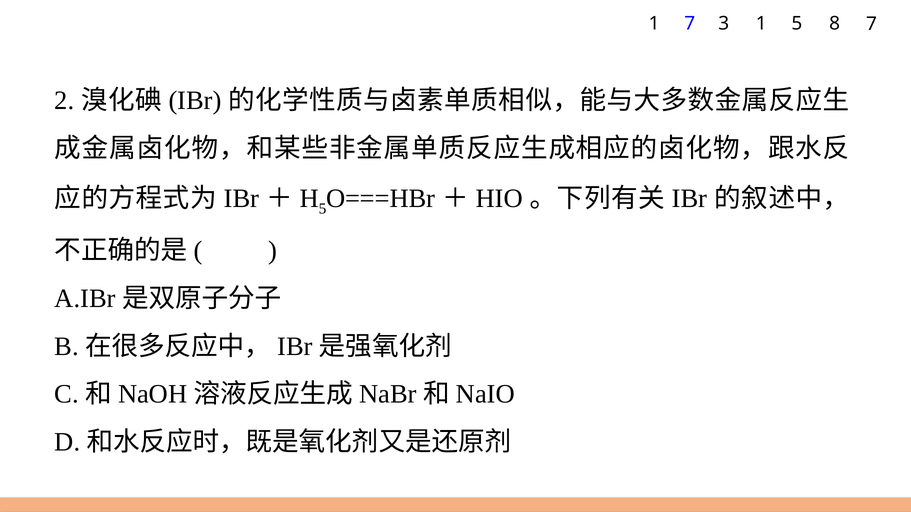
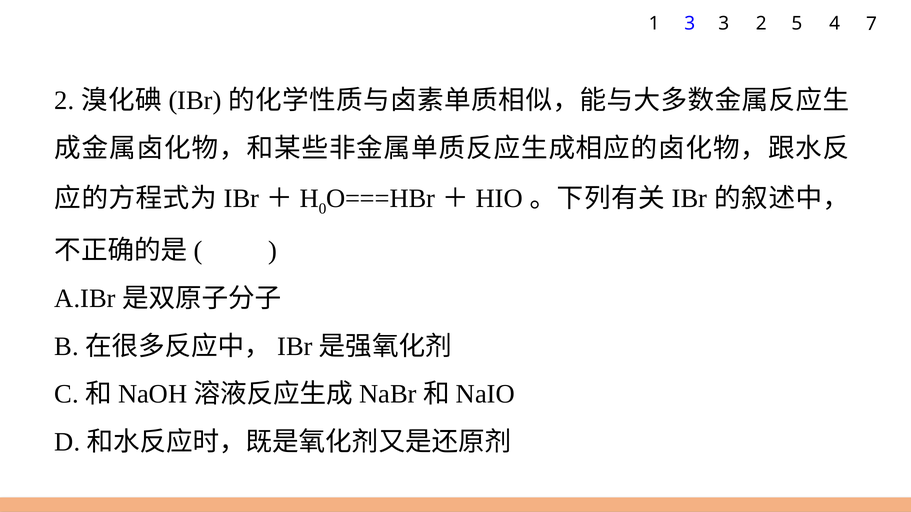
1 7: 7 -> 3
3 1: 1 -> 2
8: 8 -> 4
5 at (323, 209): 5 -> 0
